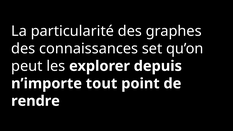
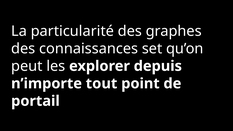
rendre: rendre -> portail
